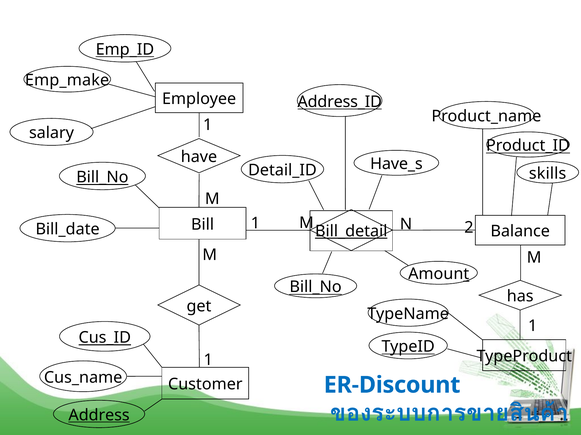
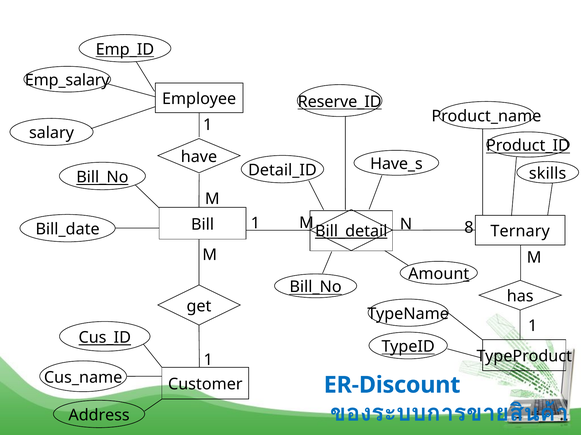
Emp_make: Emp_make -> Emp_salary
Address_ID: Address_ID -> Reserve_ID
2: 2 -> 8
Balance: Balance -> Ternary
Address underline: present -> none
